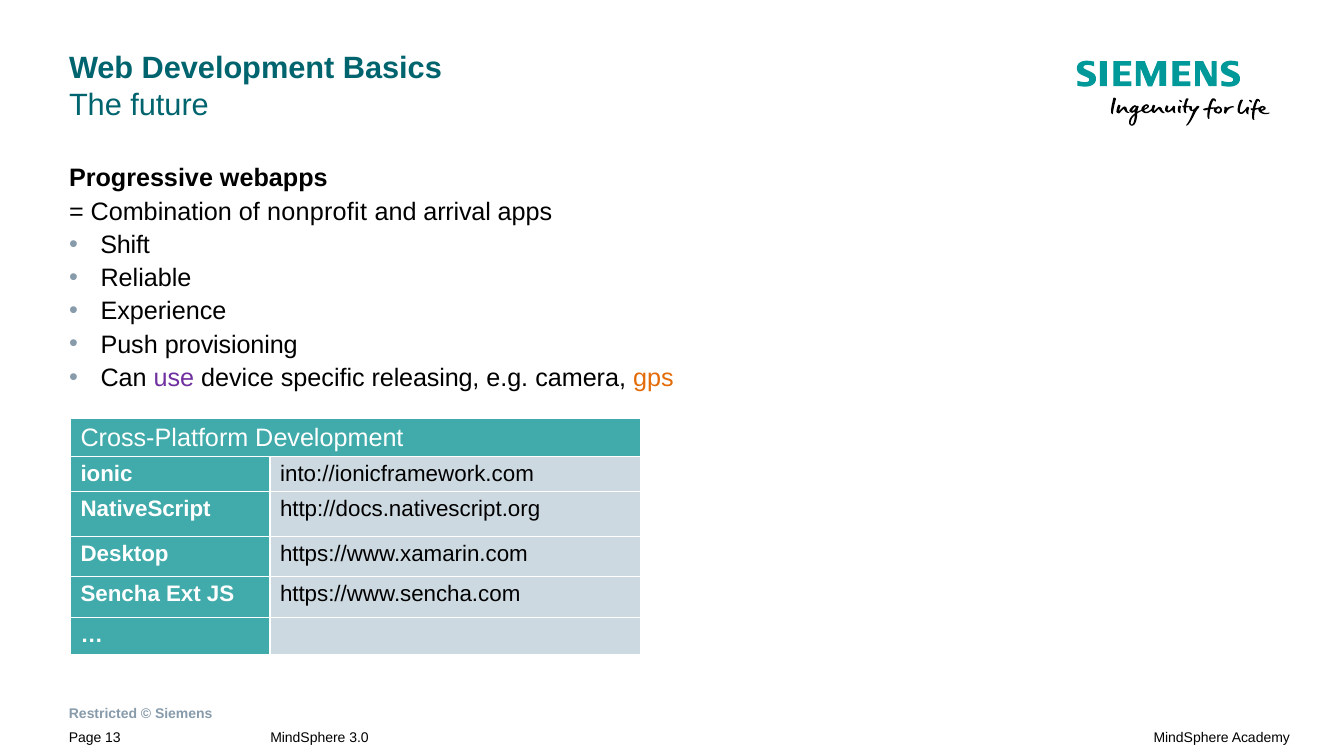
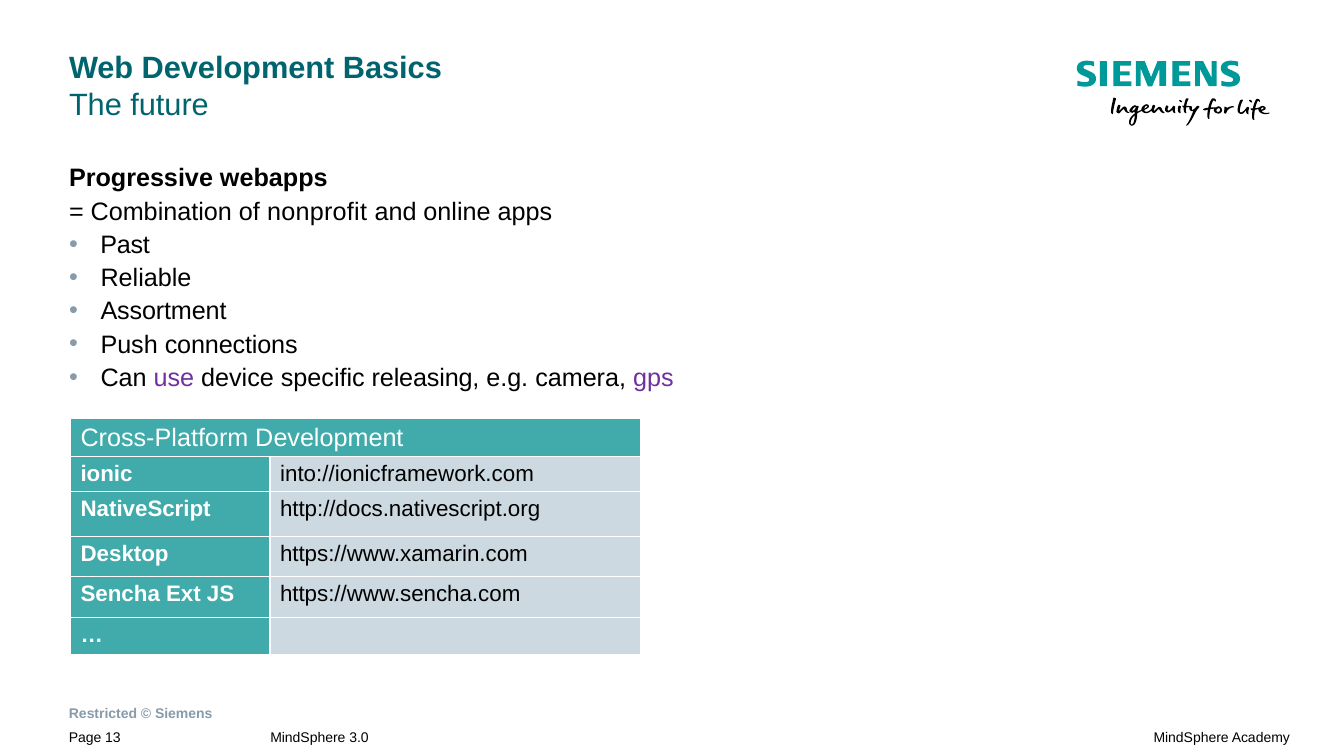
arrival: arrival -> online
Shift: Shift -> Past
Experience: Experience -> Assortment
provisioning: provisioning -> connections
gps colour: orange -> purple
